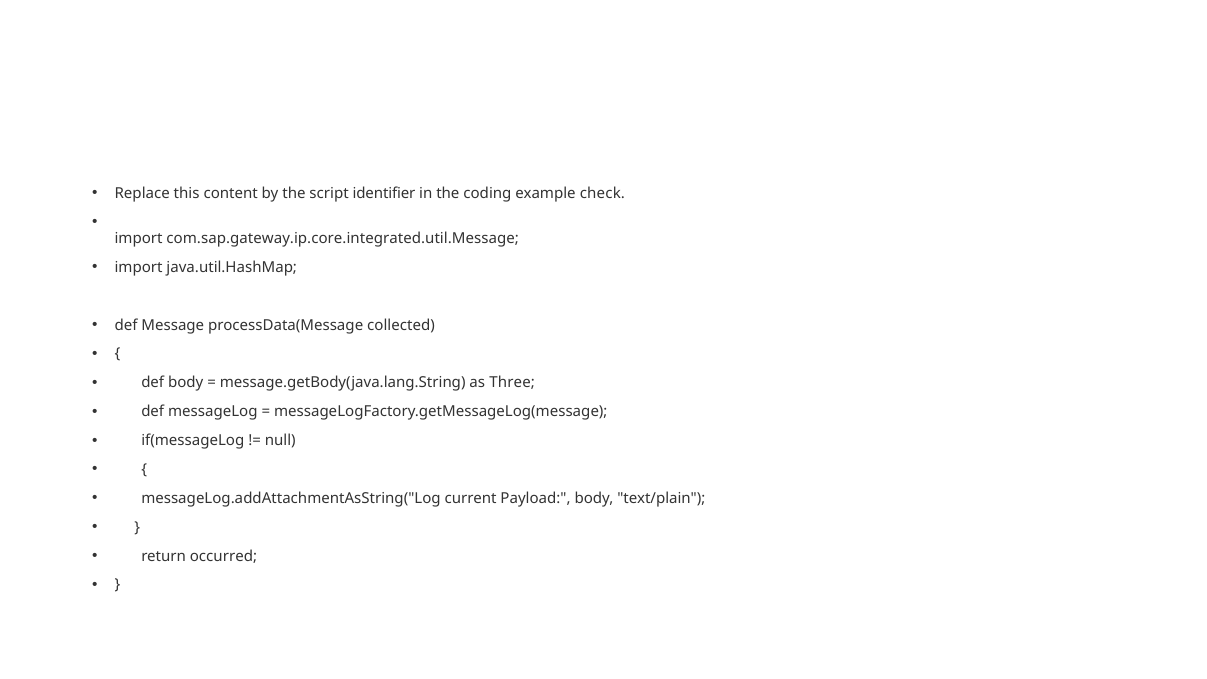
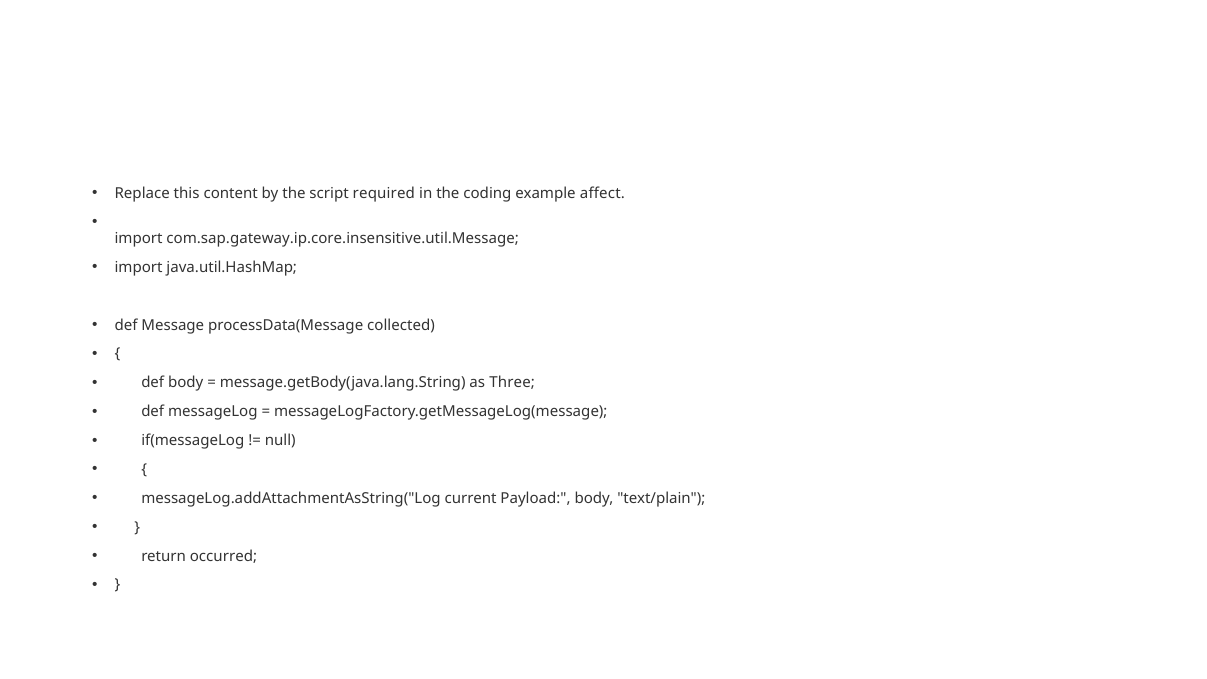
identifier: identifier -> required
check: check -> affect
com.sap.gateway.ip.core.integrated.util.Message: com.sap.gateway.ip.core.integrated.util.Message -> com.sap.gateway.ip.core.insensitive.util.Message
